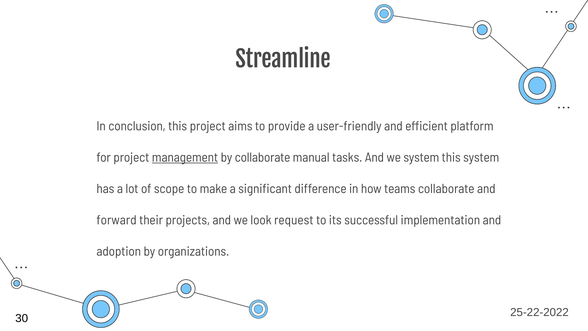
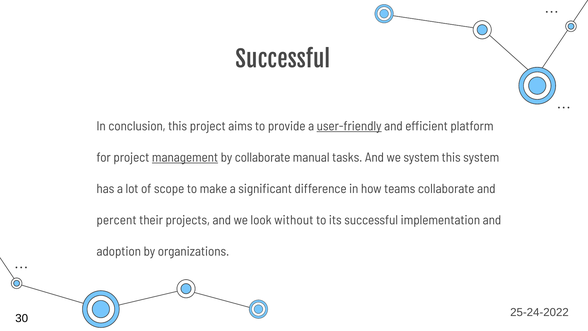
Streamline at (283, 60): Streamline -> Successful
user-friendly underline: none -> present
forward: forward -> percent
request: request -> without
25-22-2022: 25-22-2022 -> 25-24-2022
